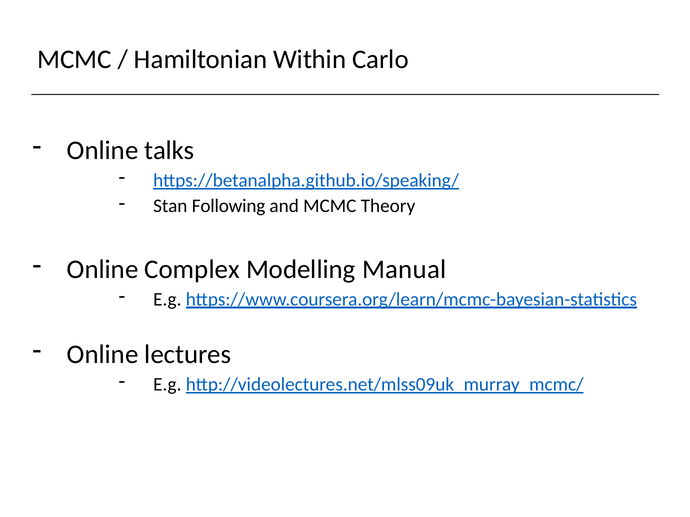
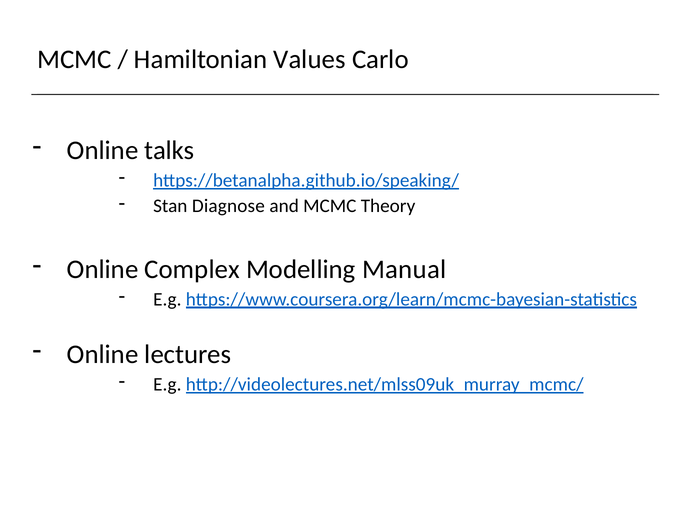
Within: Within -> Values
Following: Following -> Diagnose
